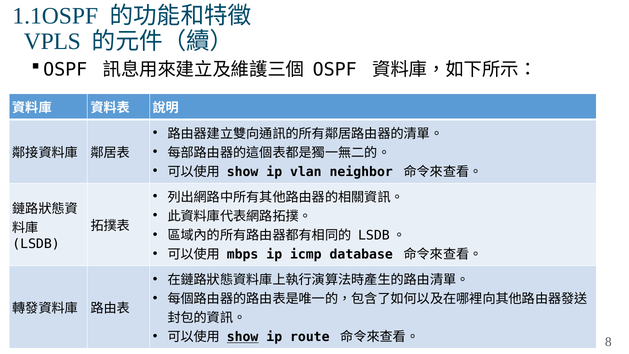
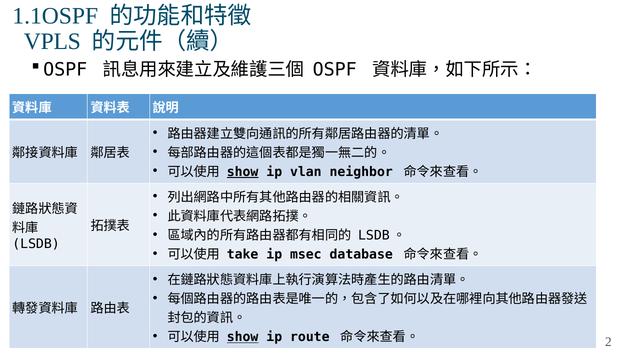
show at (243, 172) underline: none -> present
mbps: mbps -> take
icmp: icmp -> msec
8: 8 -> 2
